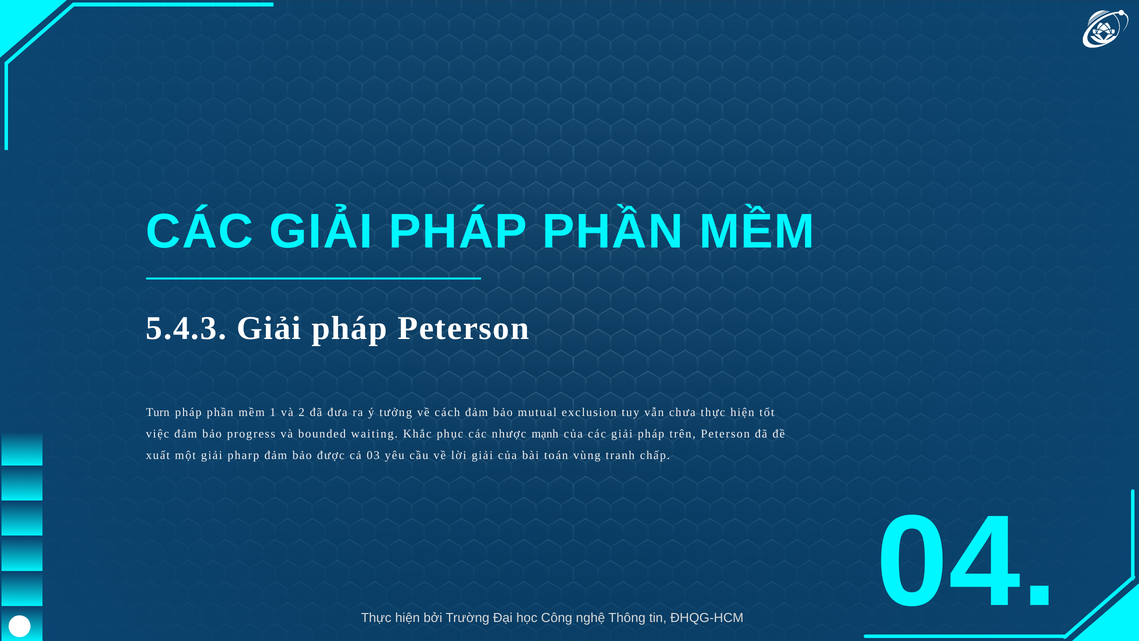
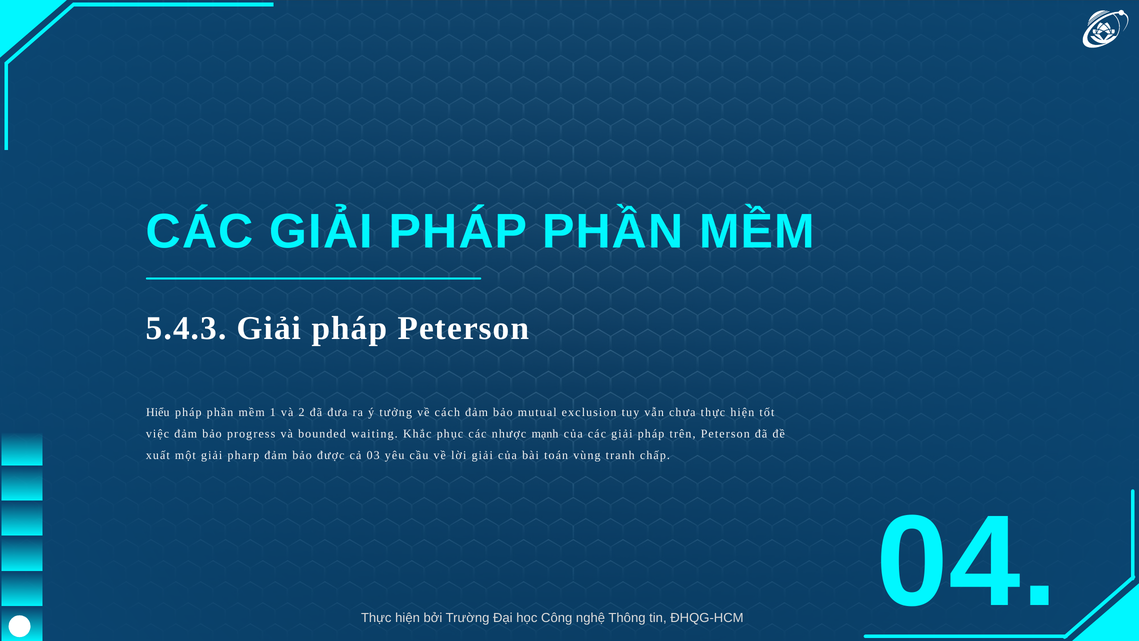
Turn: Turn -> Hiểu
